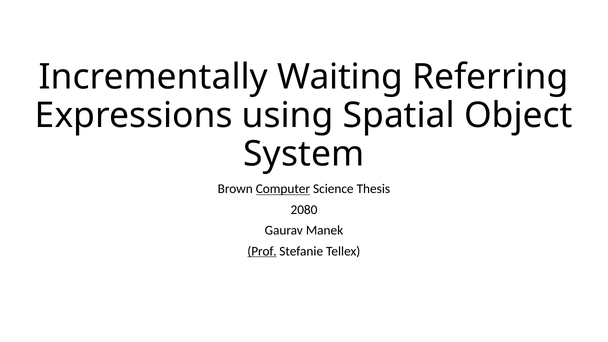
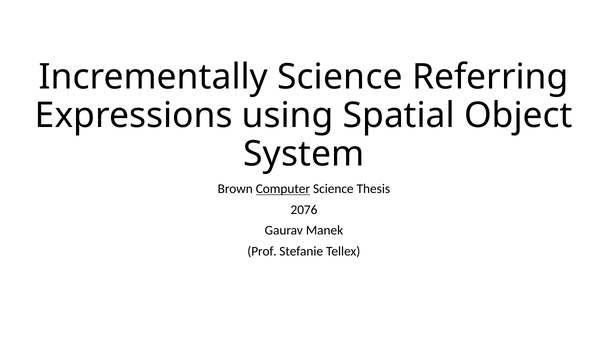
Incrementally Waiting: Waiting -> Science
2080: 2080 -> 2076
Prof underline: present -> none
